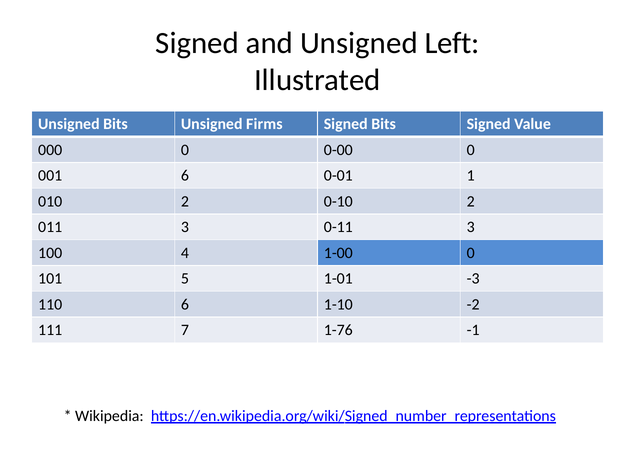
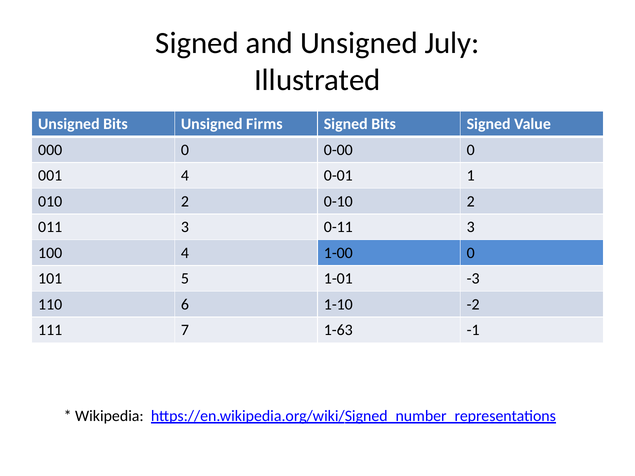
Left: Left -> July
001 6: 6 -> 4
1-76: 1-76 -> 1-63
